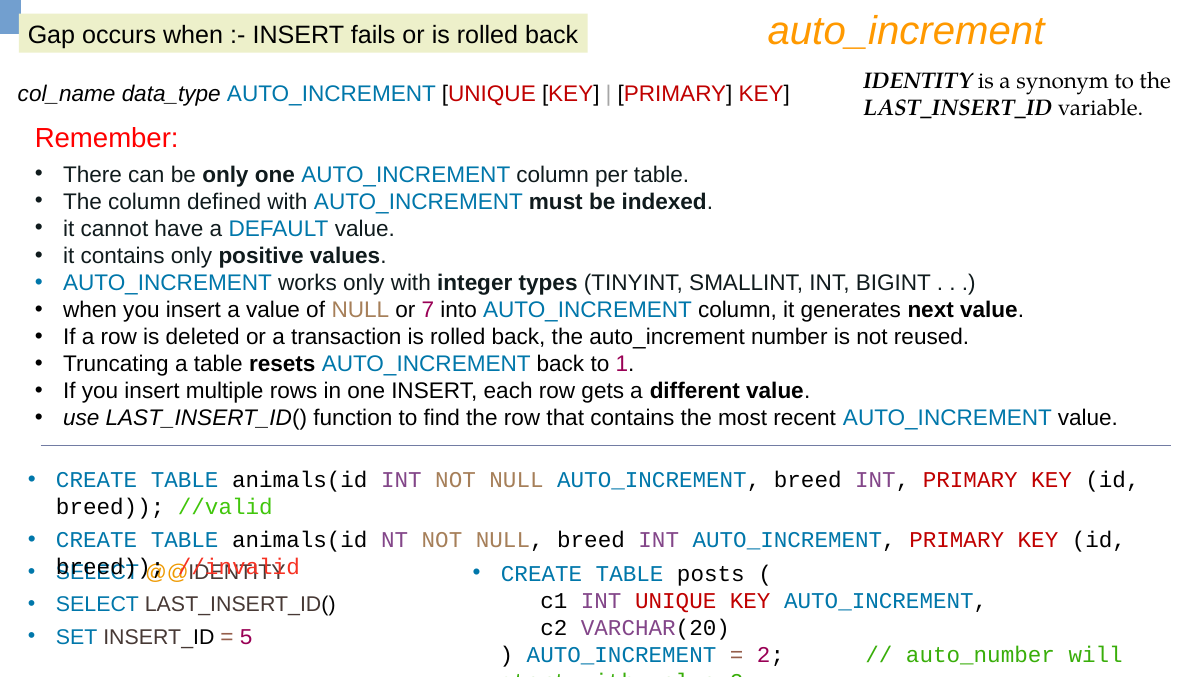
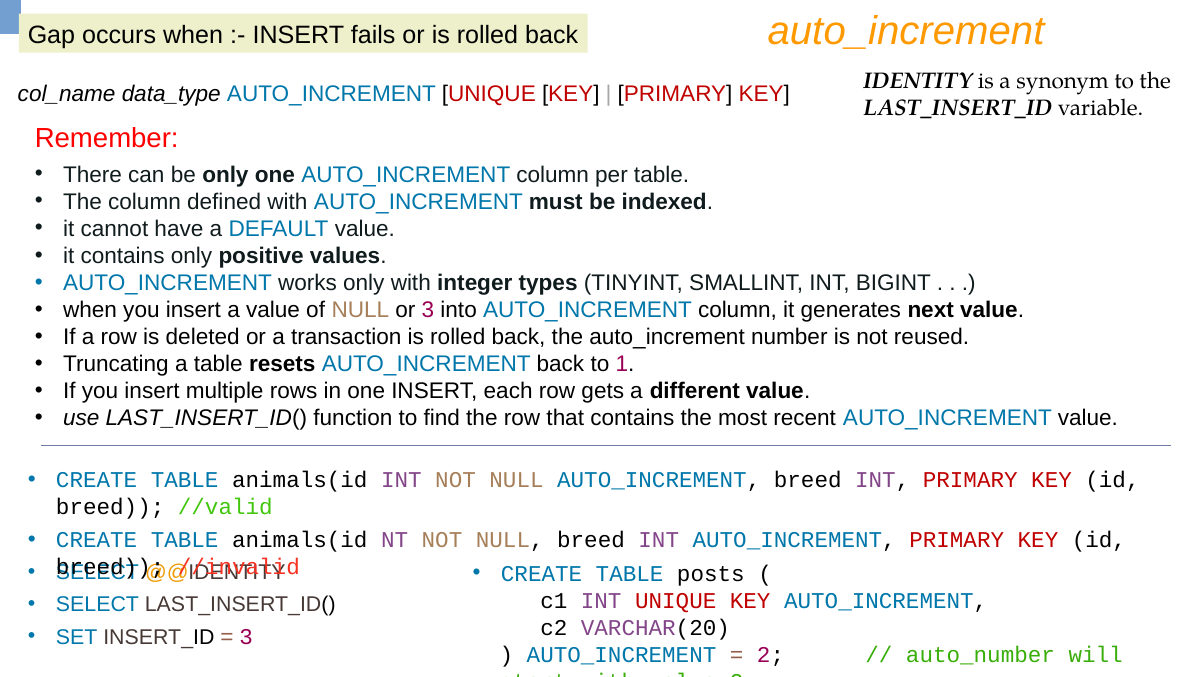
or 7: 7 -> 3
5 at (246, 637): 5 -> 3
